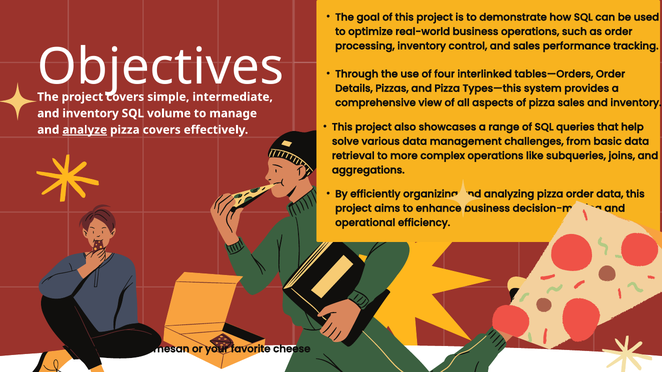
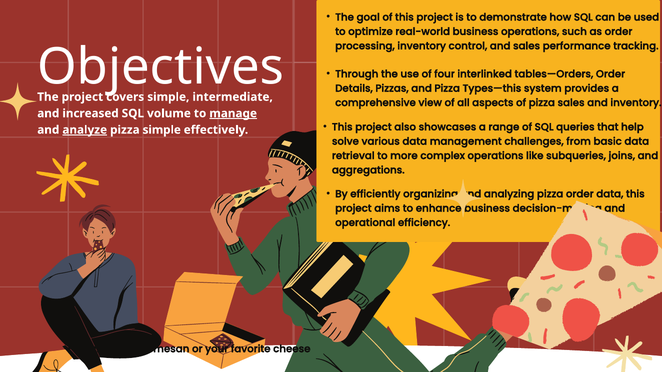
inventory at (91, 113): inventory -> increased
manage underline: none -> present
pizza covers: covers -> simple
